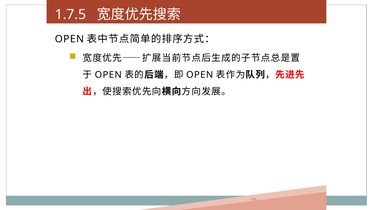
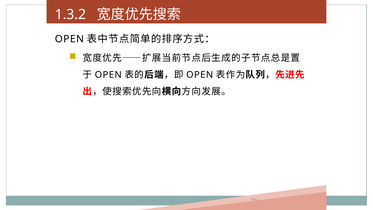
1.7.5: 1.7.5 -> 1.3.2
